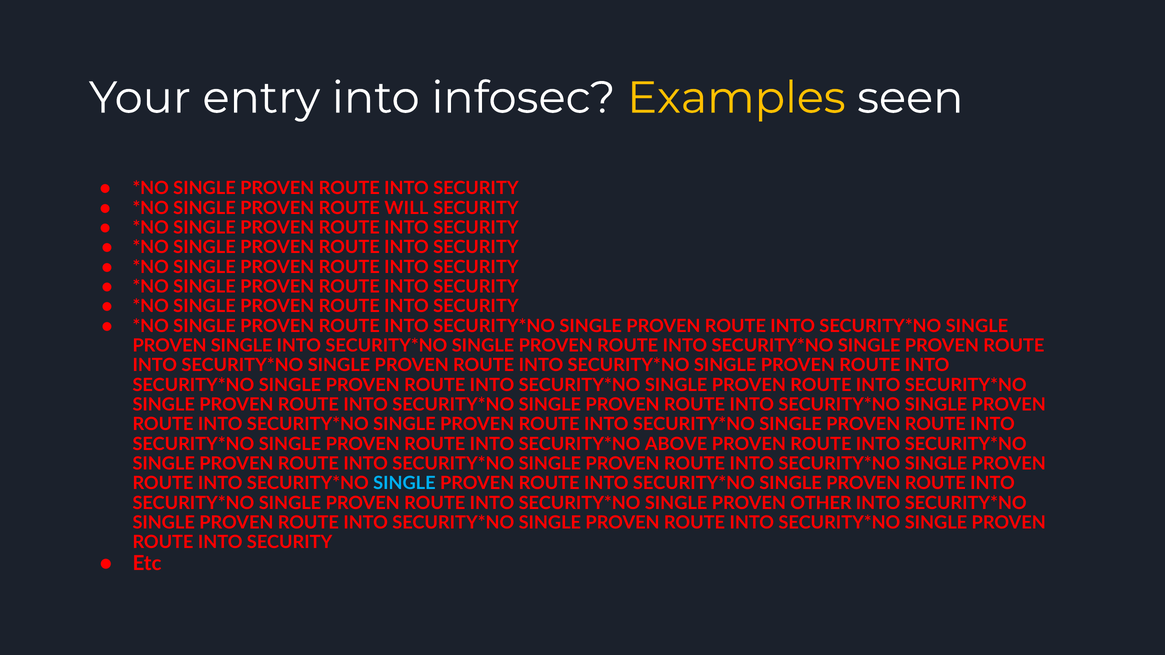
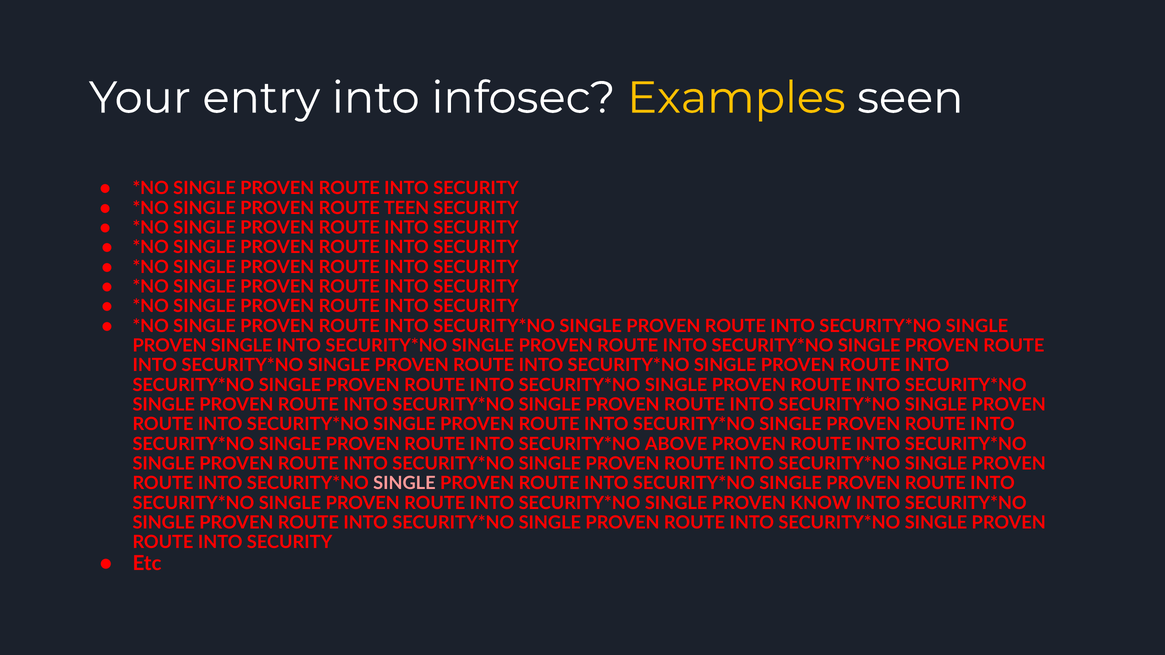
WILL: WILL -> TEEN
SINGLE at (404, 484) colour: light blue -> pink
OTHER: OTHER -> KNOW
